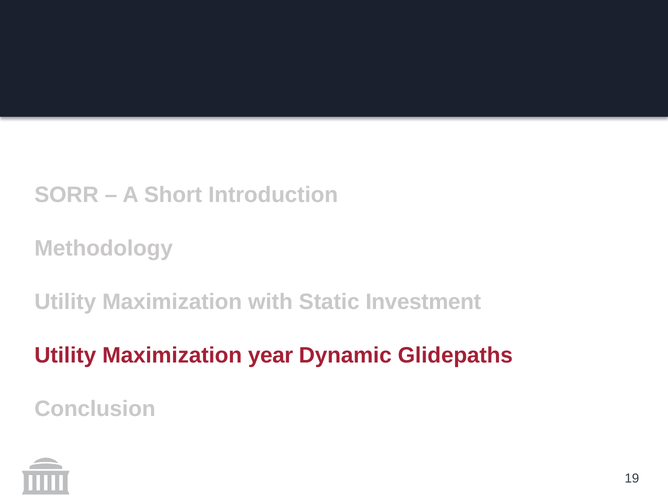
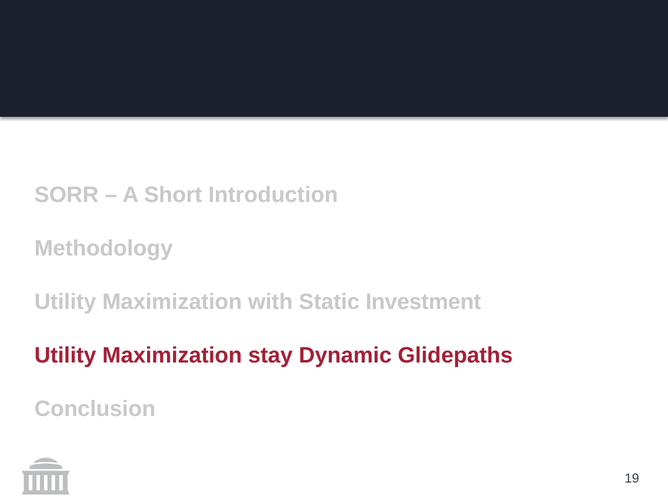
year: year -> stay
